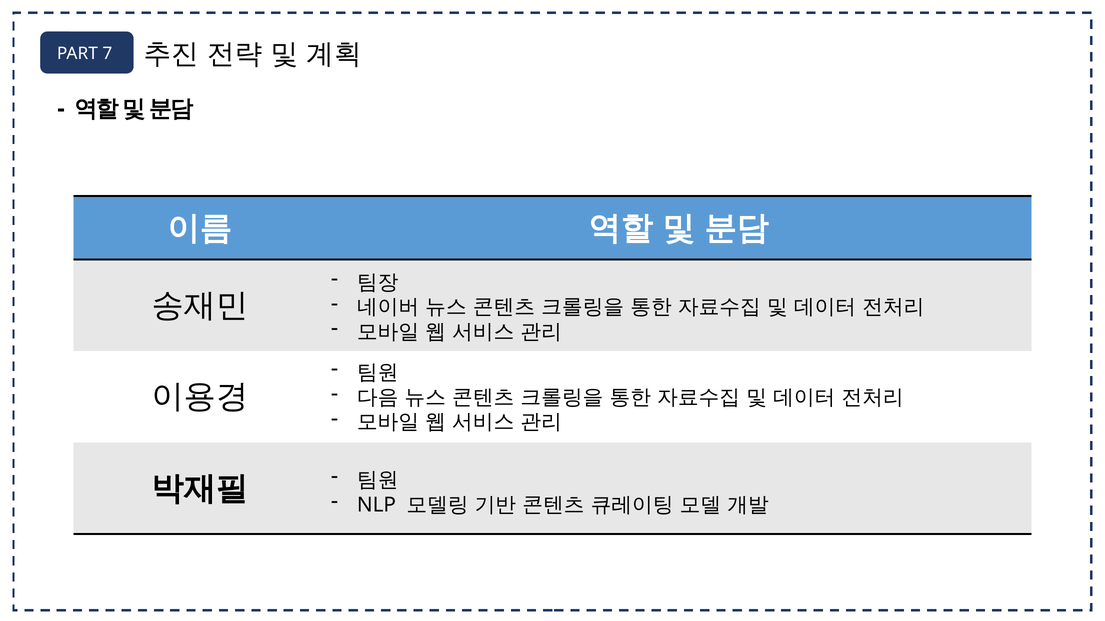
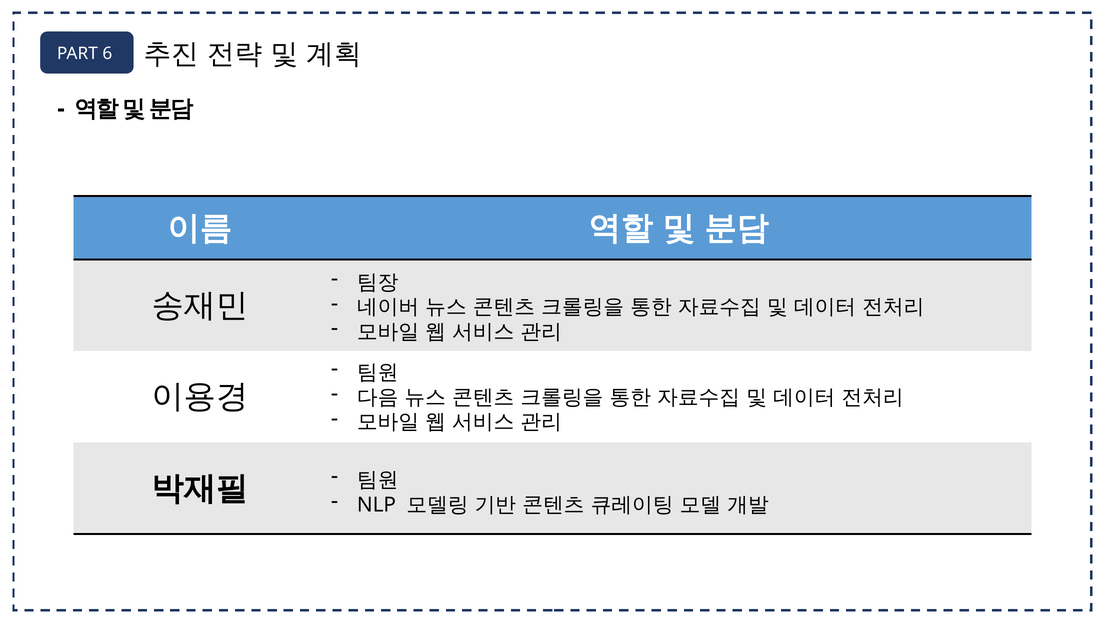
7: 7 -> 6
